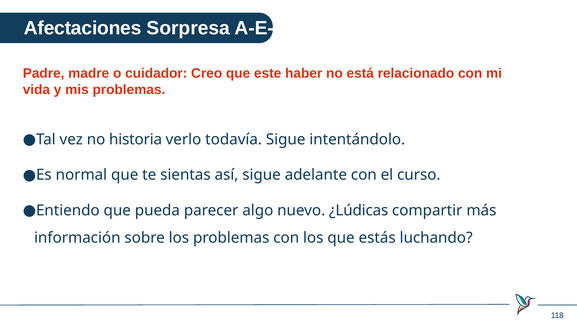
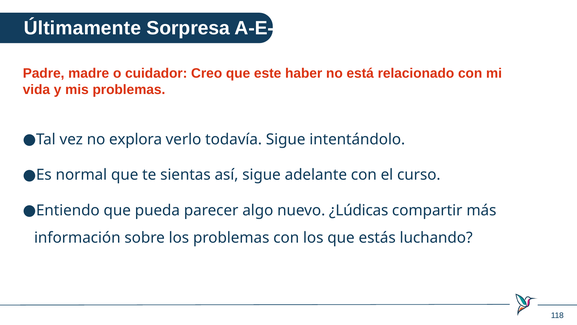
Afectaciones: Afectaciones -> Últimamente
historia: historia -> explora
